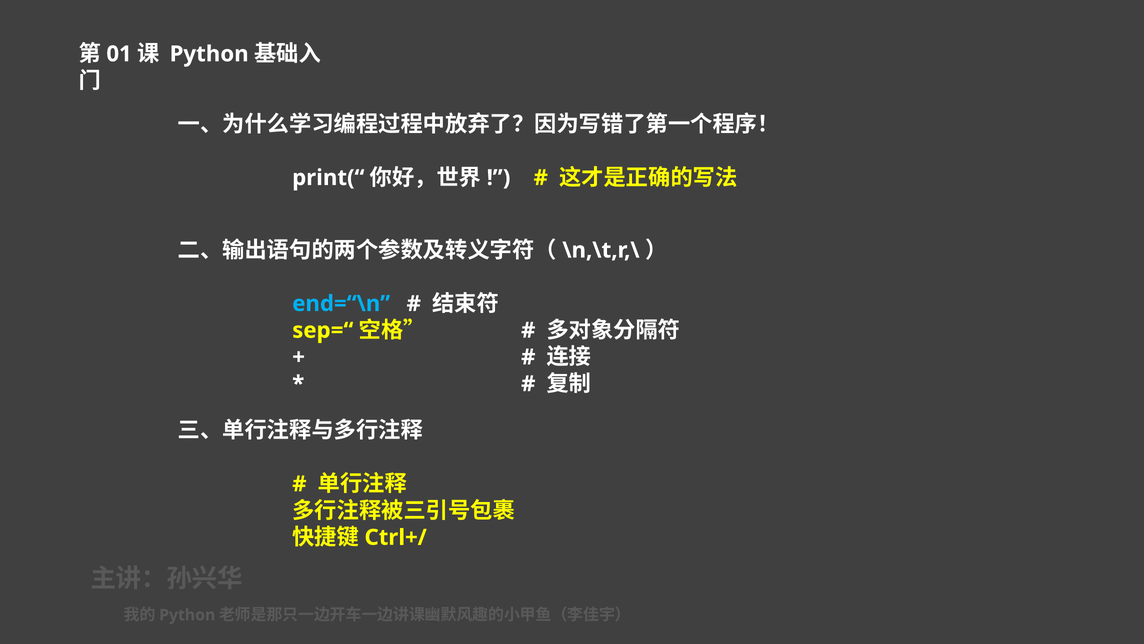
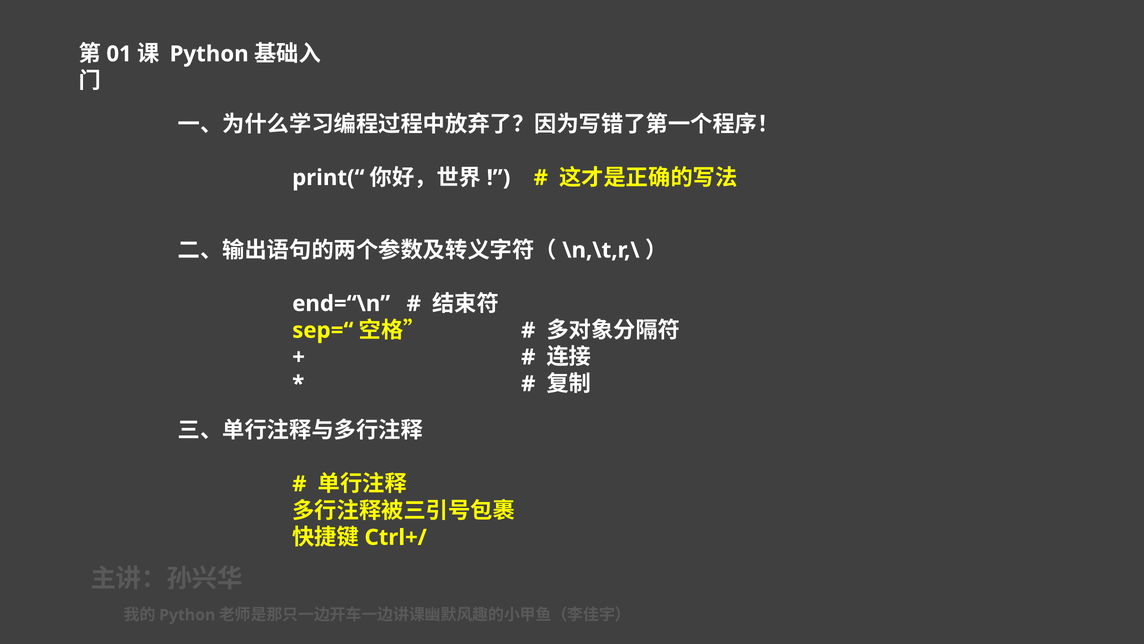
end=“\n colour: light blue -> white
